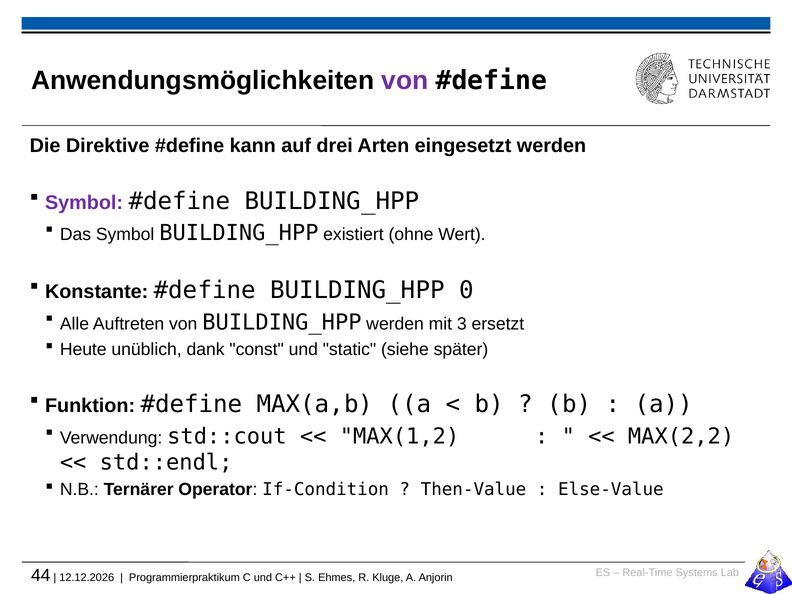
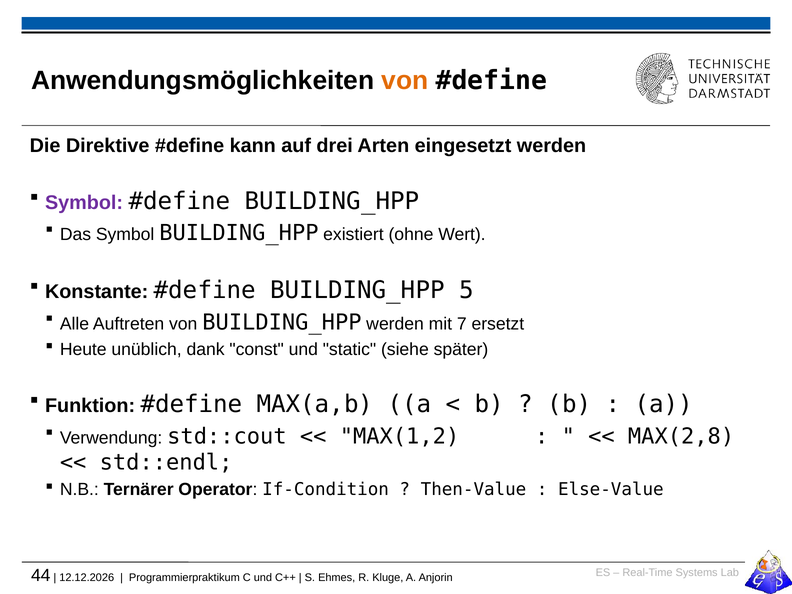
von at (405, 80) colour: purple -> orange
0: 0 -> 5
3: 3 -> 7
MAX(2,2: MAX(2,2 -> MAX(2,8
